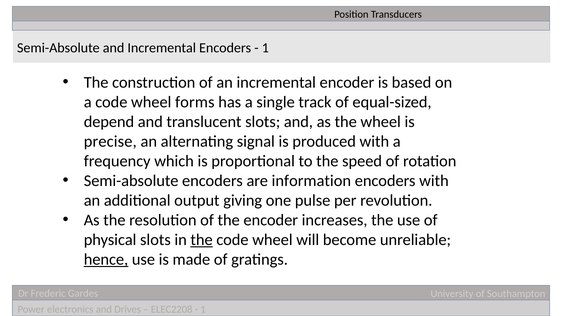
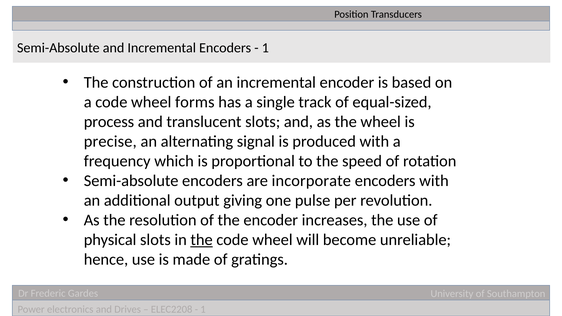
depend: depend -> process
information: information -> incorporate
hence underline: present -> none
